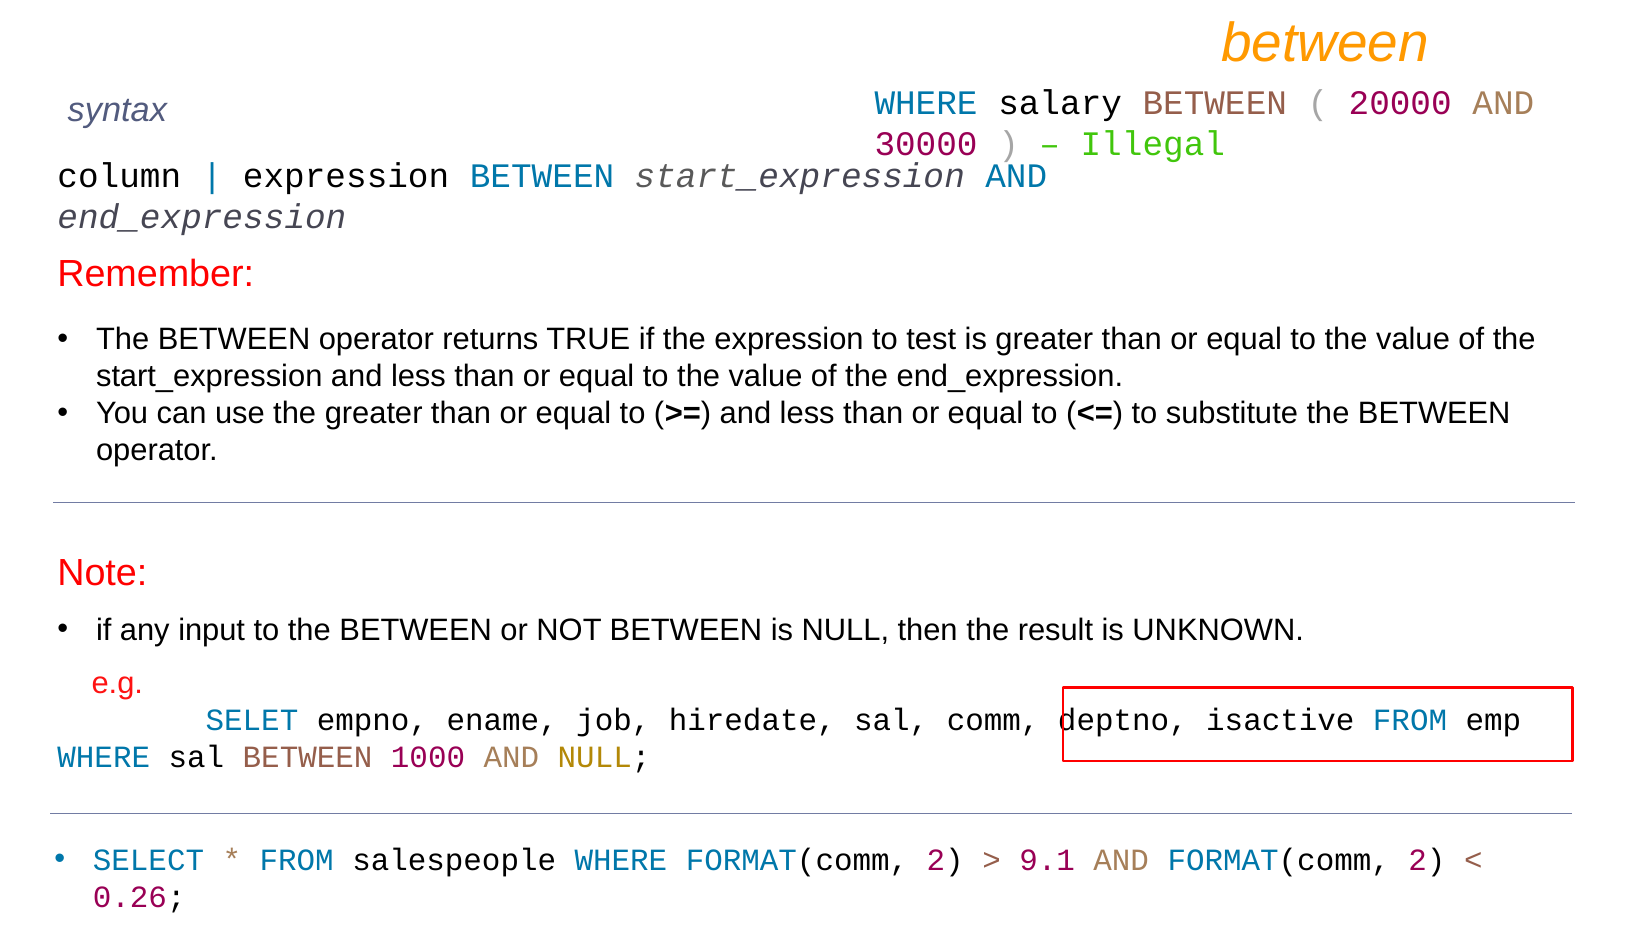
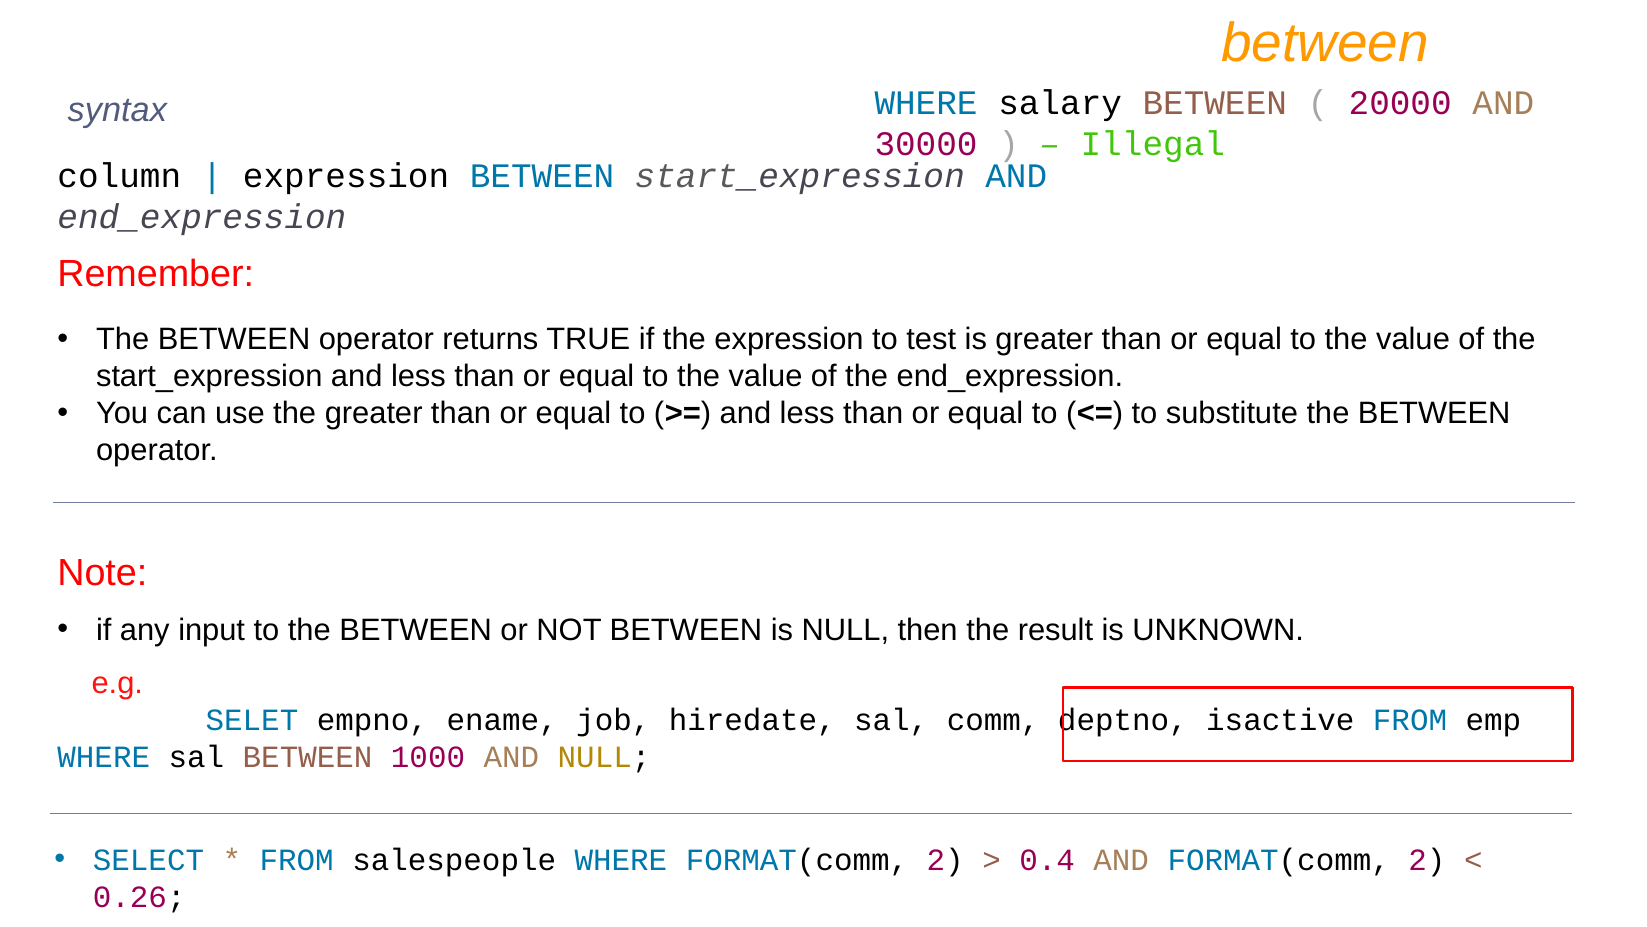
9.1: 9.1 -> 0.4
